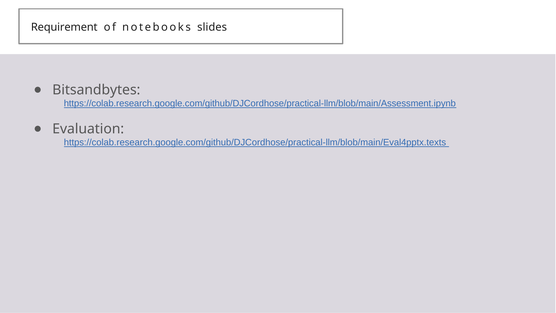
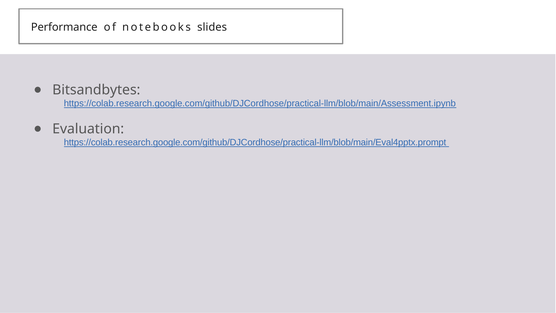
Requirement: Requirement -> Performance
https://colab.research.google.com/github/DJCordhose/practical-llm/blob/main/Eval4pptx.texts: https://colab.research.google.com/github/DJCordhose/practical-llm/blob/main/Eval4pptx.texts -> https://colab.research.google.com/github/DJCordhose/practical-llm/blob/main/Eval4pptx.prompt
